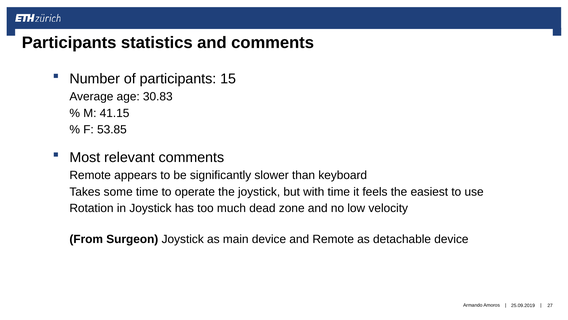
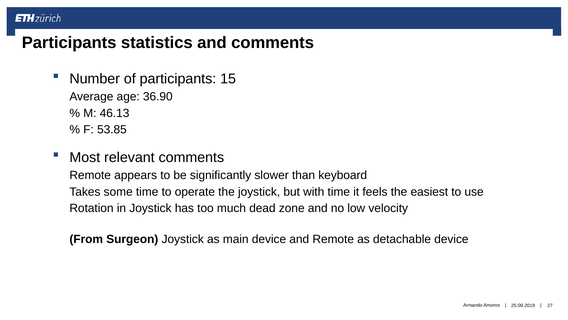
30.83: 30.83 -> 36.90
41.15: 41.15 -> 46.13
